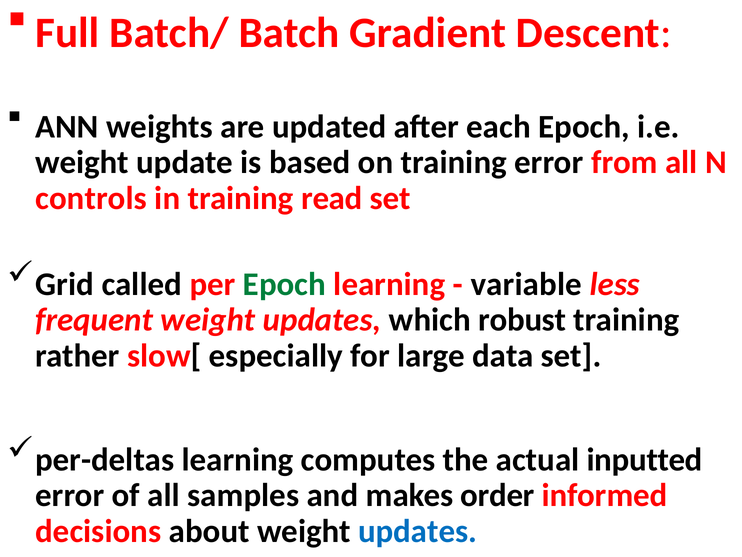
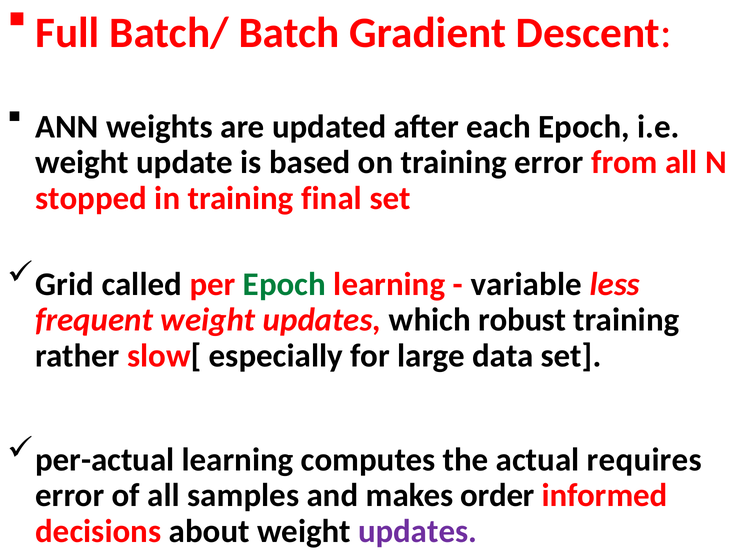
controls: controls -> stopped
read: read -> final
per-deltas: per-deltas -> per-actual
inputted: inputted -> requires
updates at (418, 531) colour: blue -> purple
